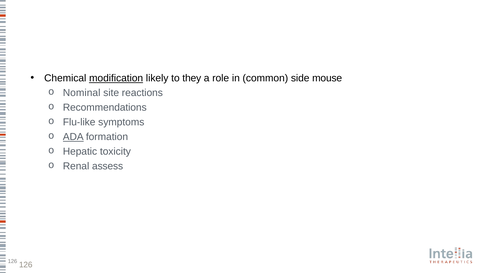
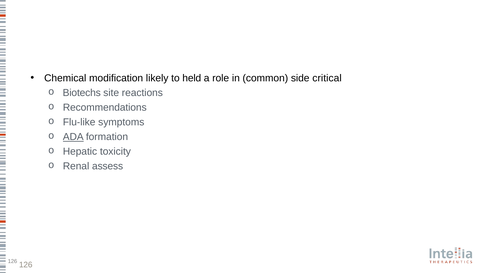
modification underline: present -> none
they: they -> held
mouse: mouse -> critical
Nominal: Nominal -> Biotechs
